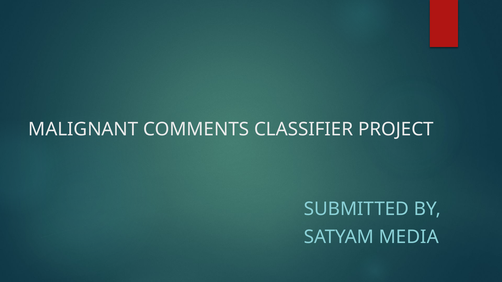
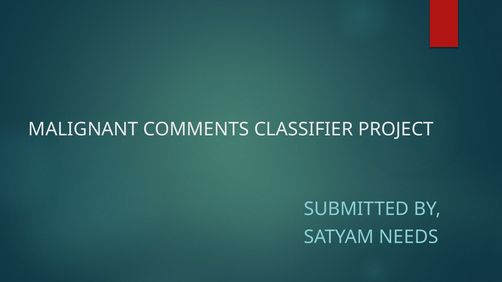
MEDIA: MEDIA -> NEEDS
